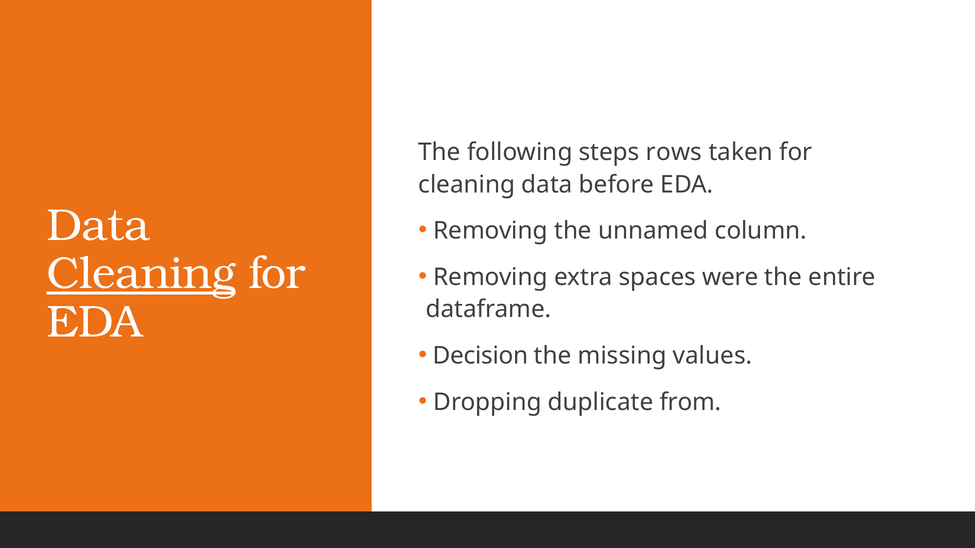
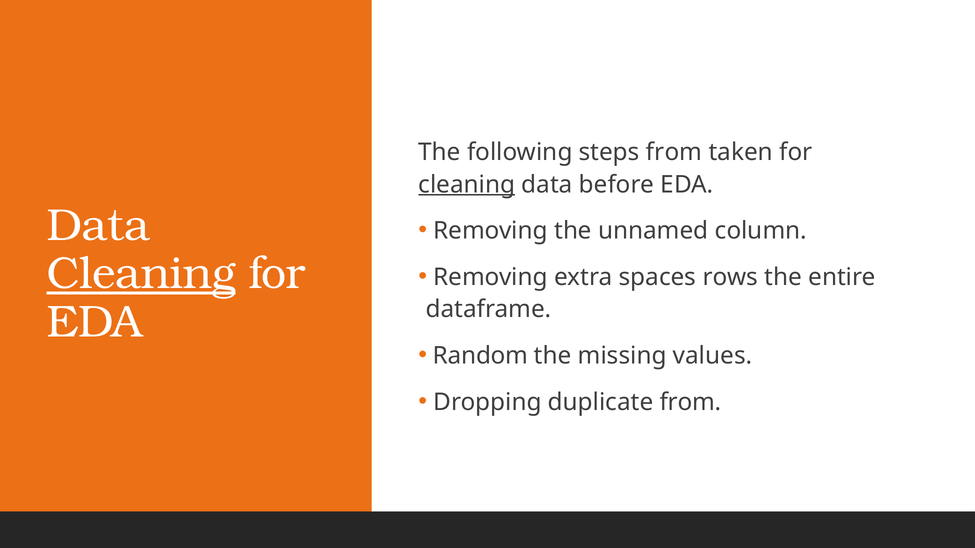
steps rows: rows -> from
cleaning at (467, 185) underline: none -> present
were: were -> rows
Decision: Decision -> Random
